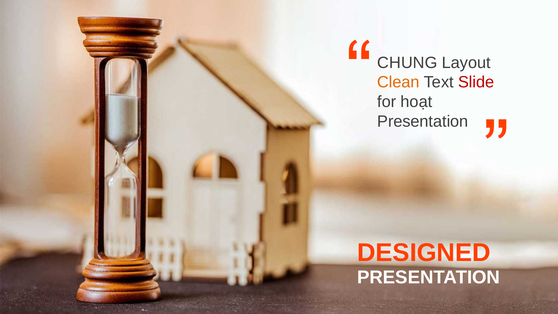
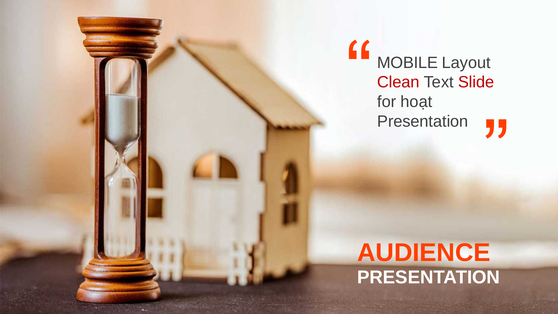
CHUNG: CHUNG -> MOBILE
Clean colour: orange -> red
DESIGNED: DESIGNED -> AUDIENCE
